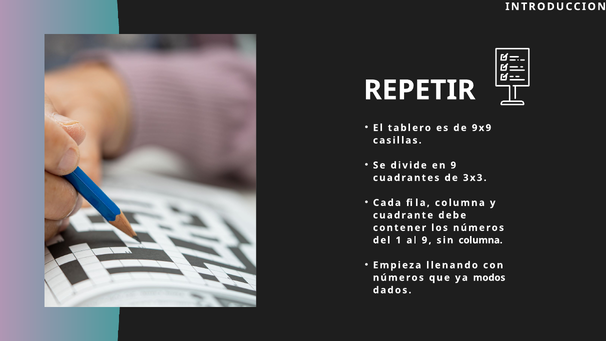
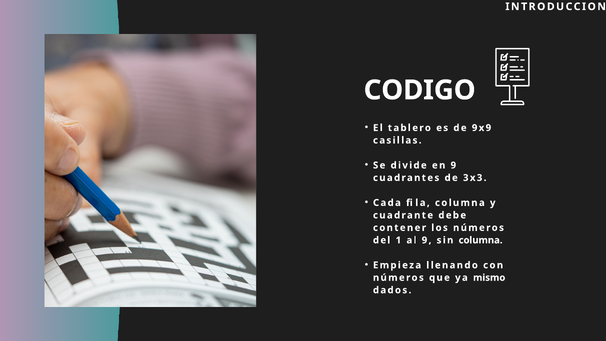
REPETIR: REPETIR -> CODIGO
modos: modos -> mismo
